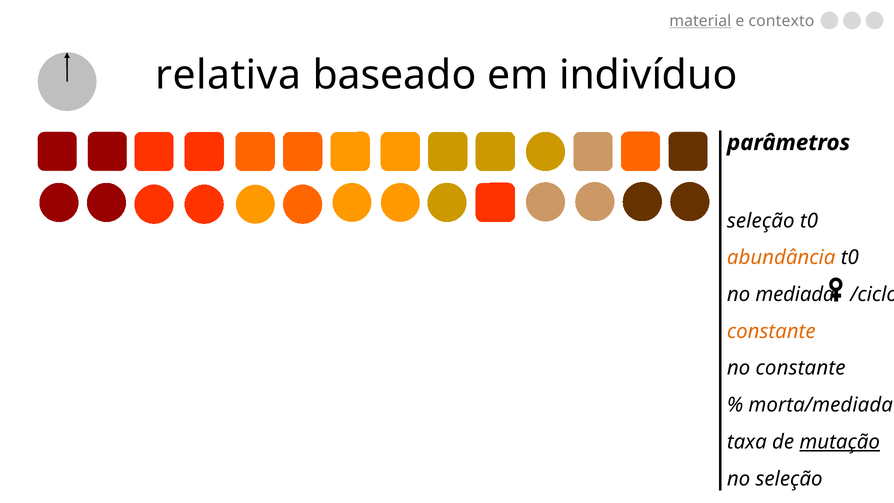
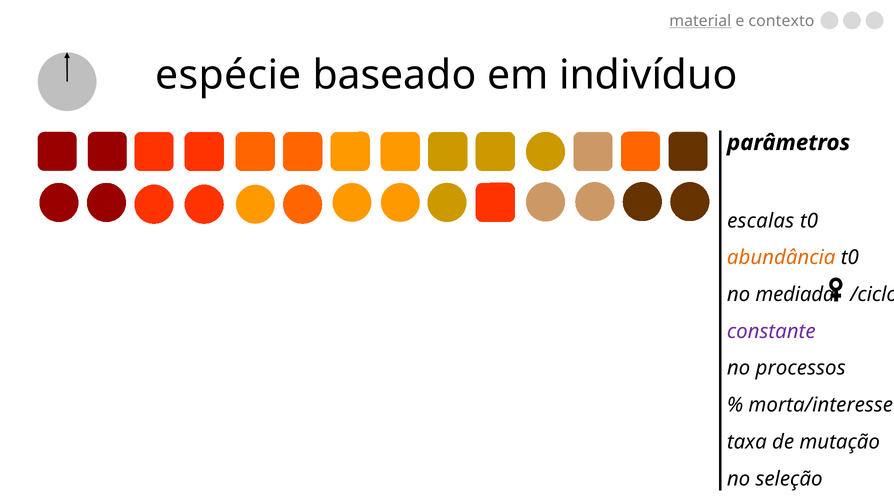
relativa: relativa -> espécie
seleção at (761, 221): seleção -> escalas
constante at (771, 331) colour: orange -> purple
no constante: constante -> processos
morta/mediada: morta/mediada -> morta/interesse
mutação underline: present -> none
